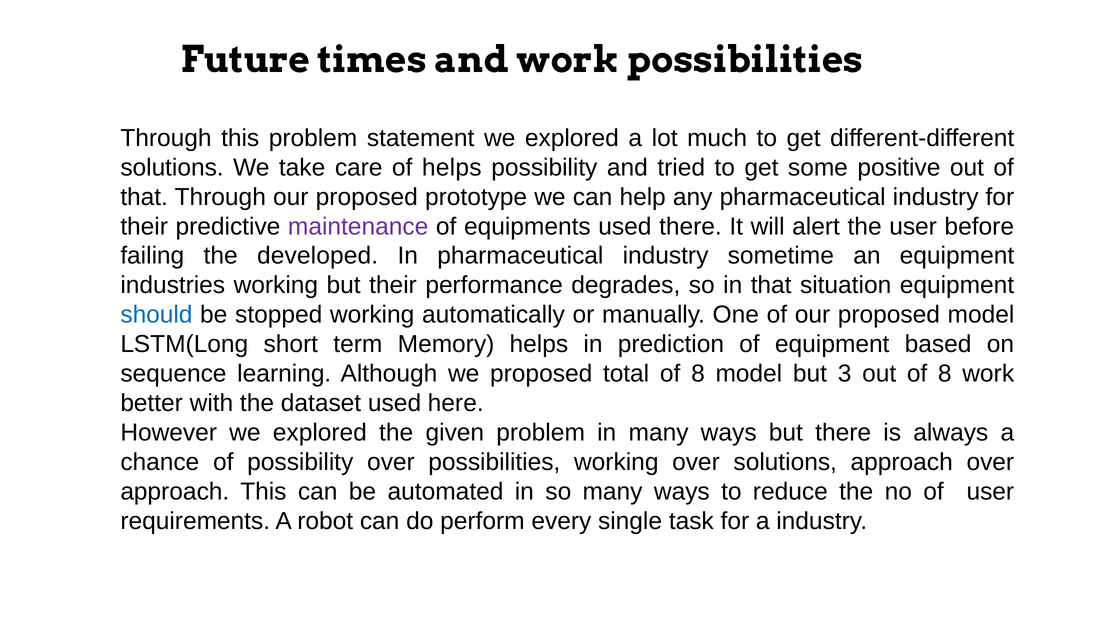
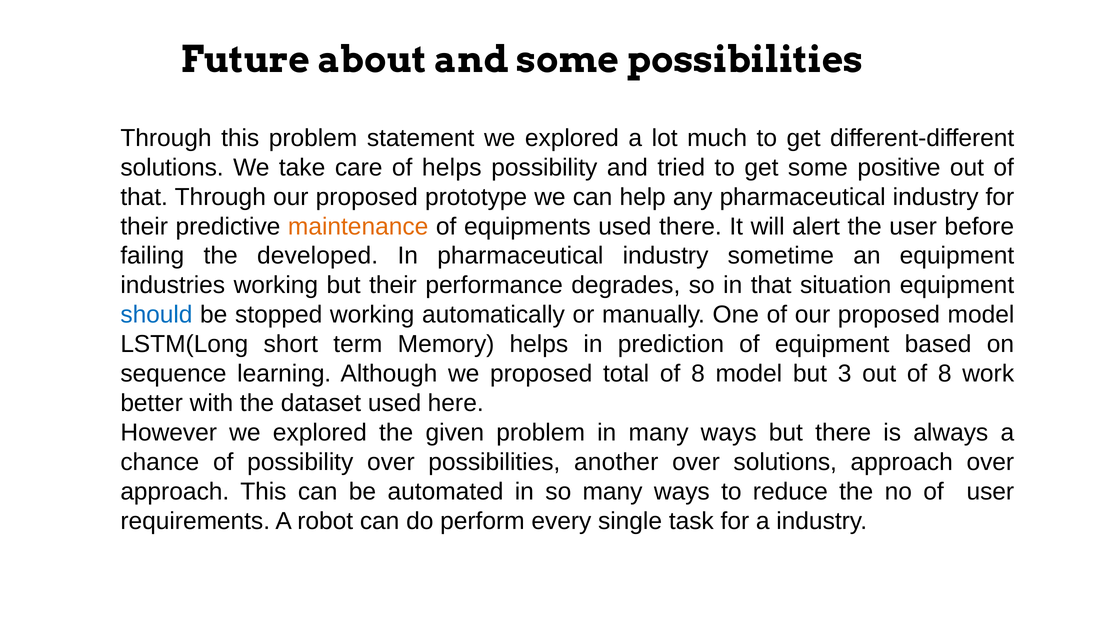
times: times -> about
and work: work -> some
maintenance colour: purple -> orange
possibilities working: working -> another
